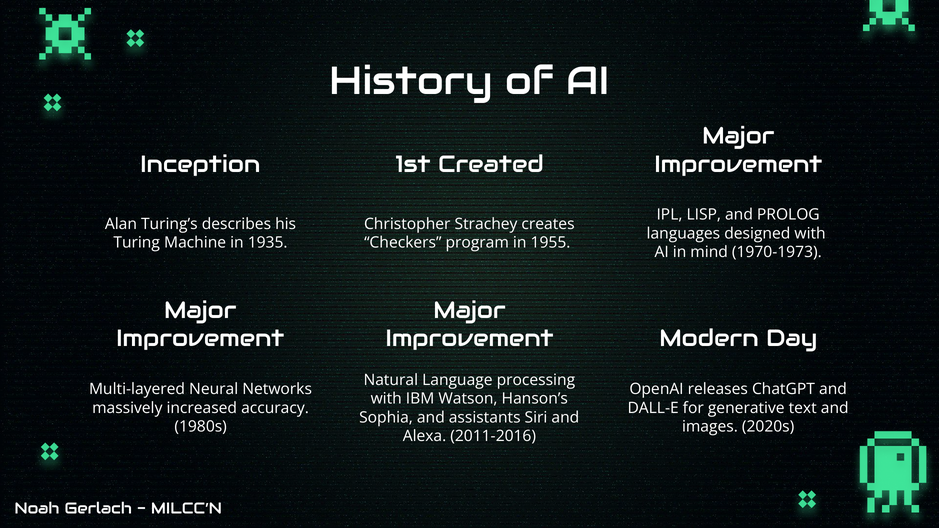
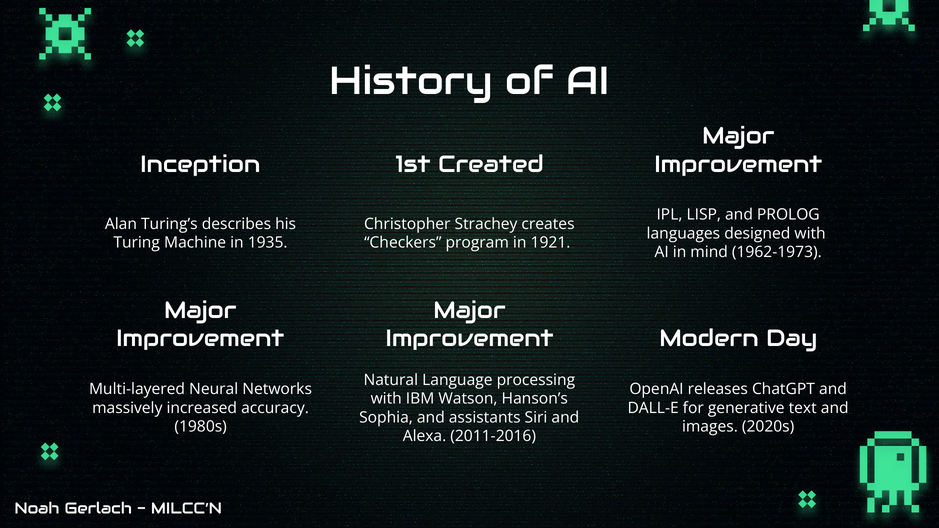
1955: 1955 -> 1921
1970-1973: 1970-1973 -> 1962-1973
